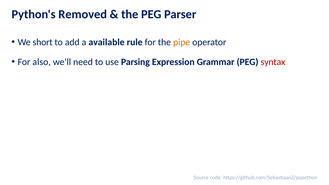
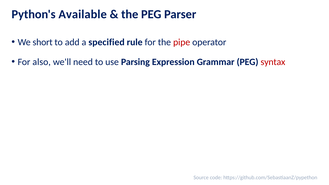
Removed: Removed -> Available
available: available -> specified
pipe colour: orange -> red
